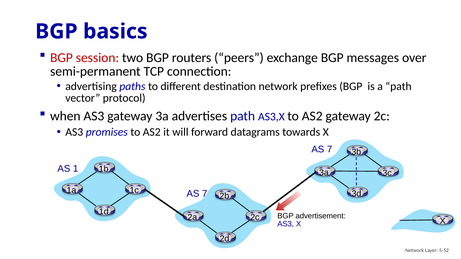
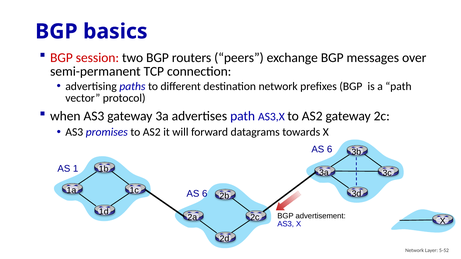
7 at (330, 149): 7 -> 6
7 at (205, 194): 7 -> 6
